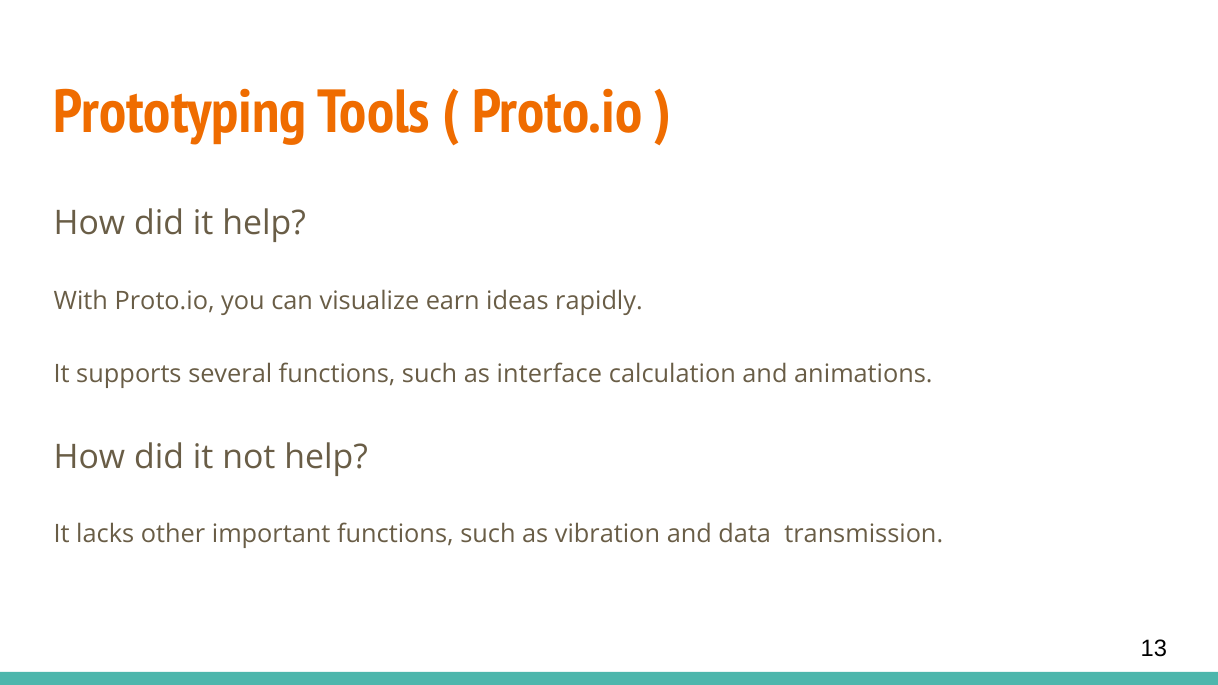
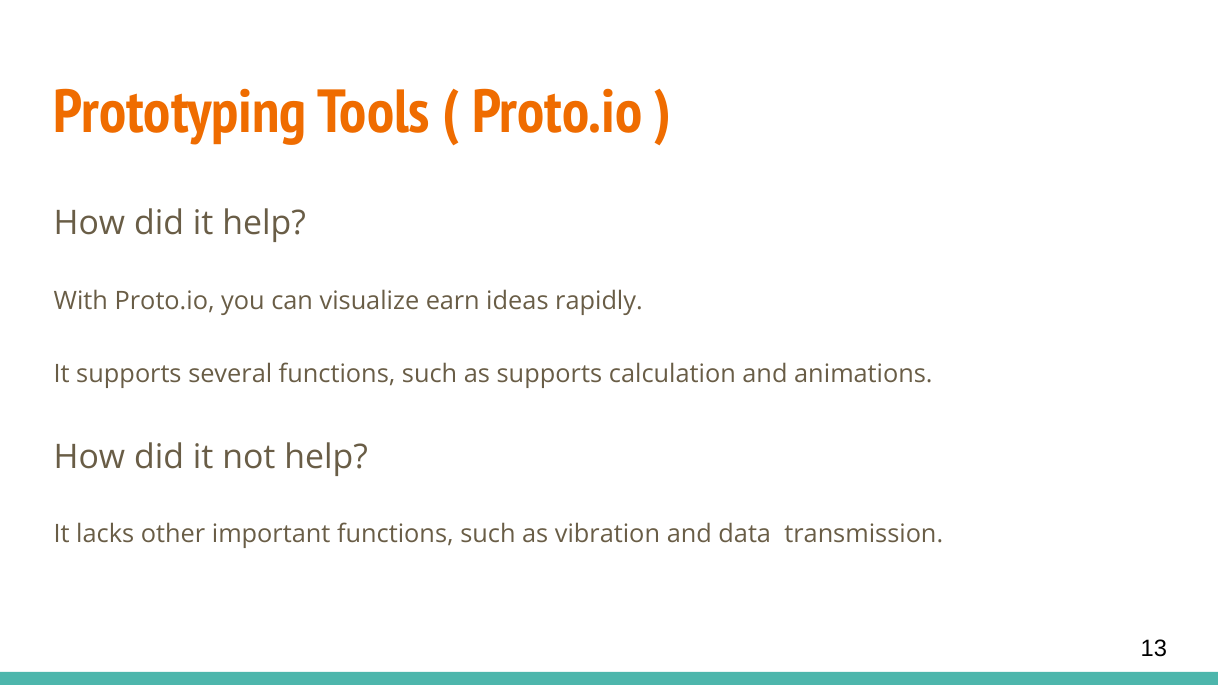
as interface: interface -> supports
